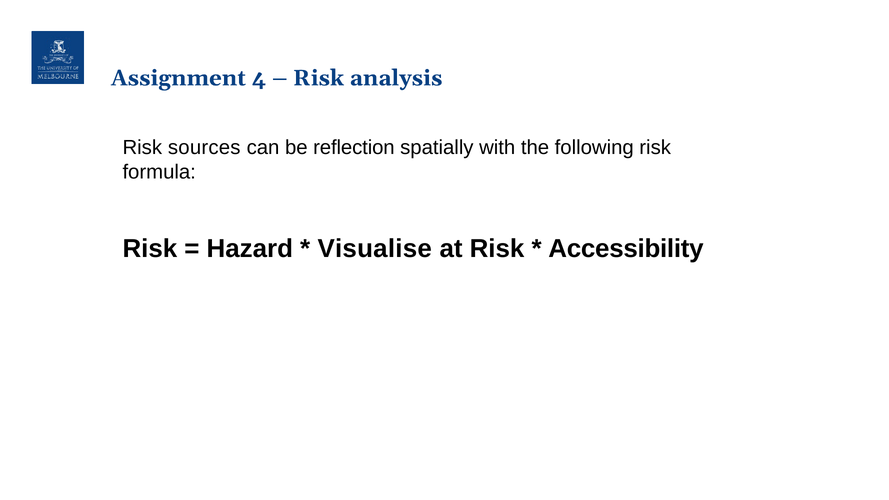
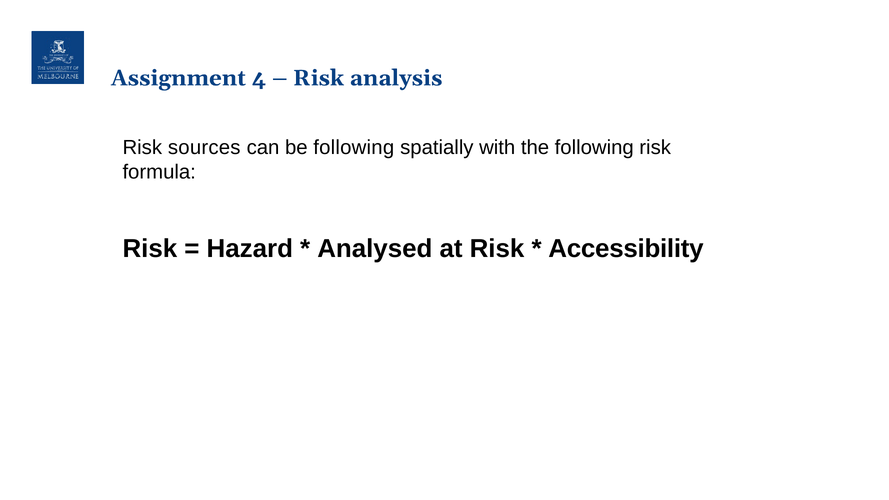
be reflection: reflection -> following
Visualise: Visualise -> Analysed
